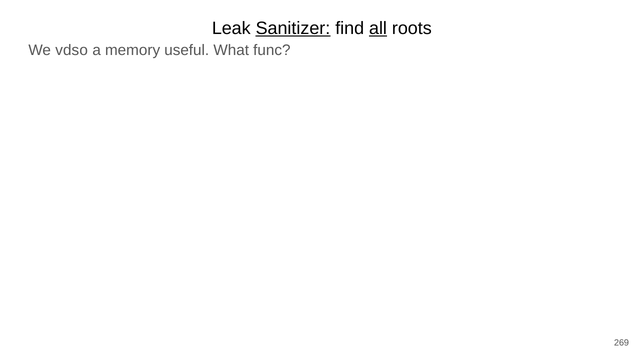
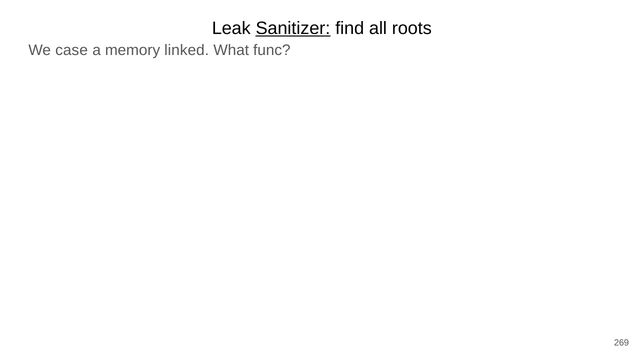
all underline: present -> none
vdso: vdso -> case
useful: useful -> linked
